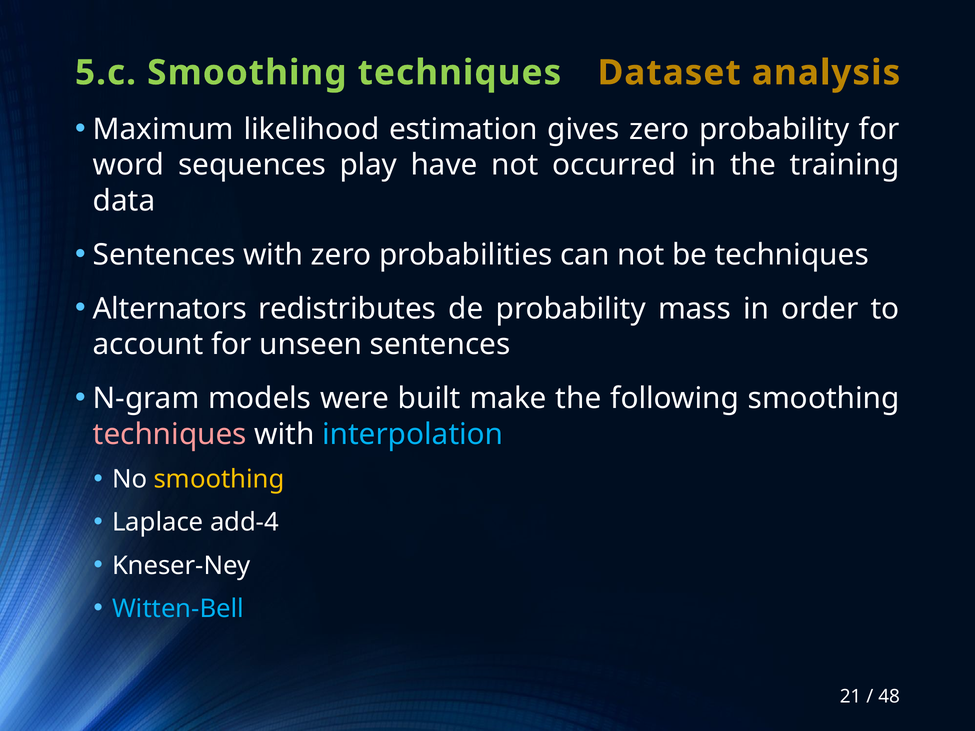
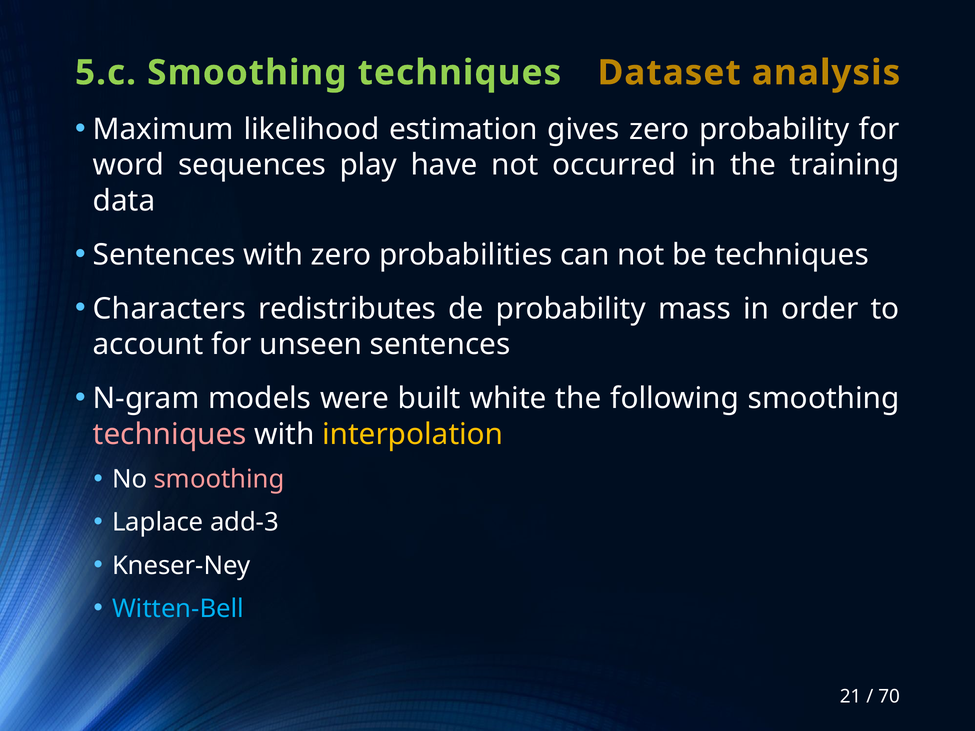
Alternators: Alternators -> Characters
make: make -> white
interpolation colour: light blue -> yellow
smoothing at (219, 480) colour: yellow -> pink
add-4: add-4 -> add-3
48: 48 -> 70
